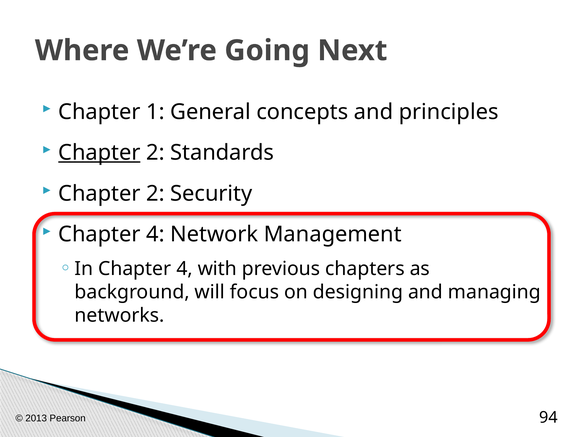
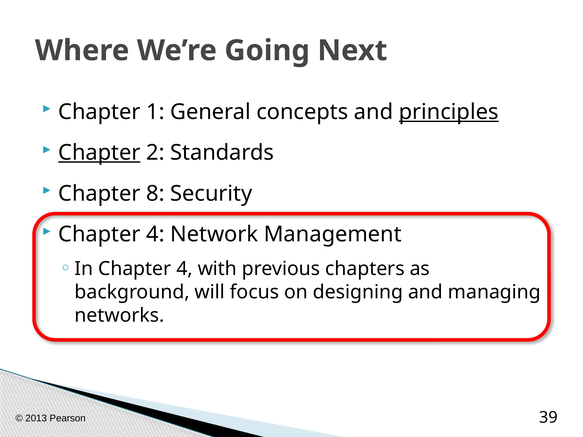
principles underline: none -> present
2 at (155, 194): 2 -> 8
94: 94 -> 39
